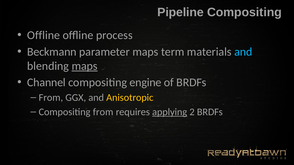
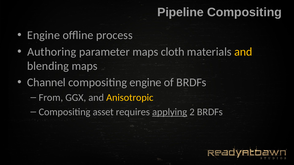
Offline at (44, 35): Offline -> Engine
Beckmann: Beckmann -> Authoring
term: term -> cloth
and at (243, 52) colour: light blue -> yellow
maps at (85, 66) underline: present -> none
Compositing from: from -> asset
